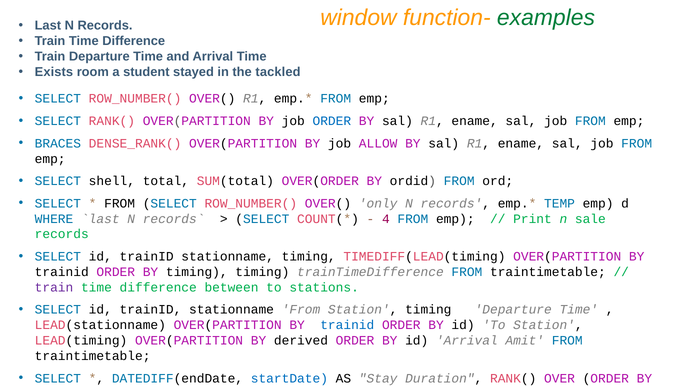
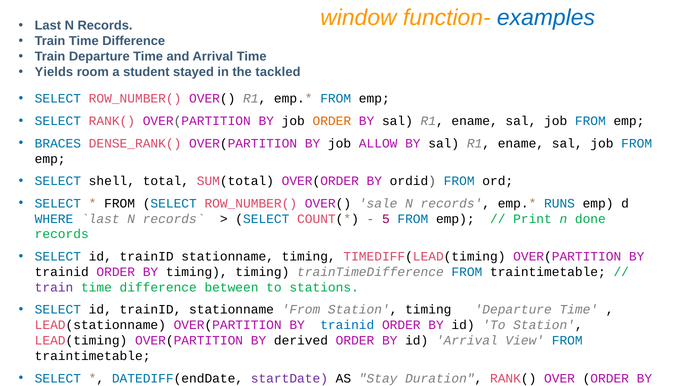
examples colour: green -> blue
Exists: Exists -> Yields
ORDER at (332, 121) colour: blue -> orange
only: only -> sale
TEMP: TEMP -> RUNS
4: 4 -> 5
sale: sale -> done
Amit: Amit -> View
startDate at (289, 378) colour: blue -> purple
